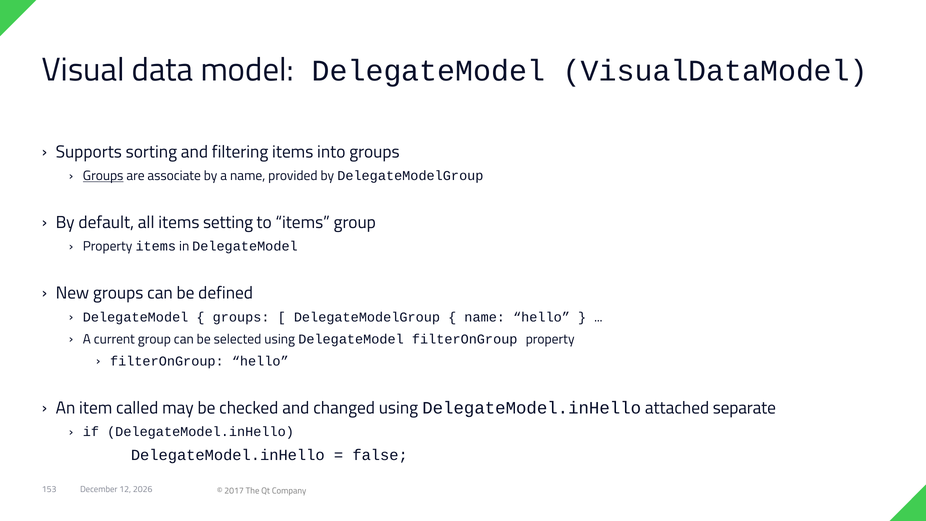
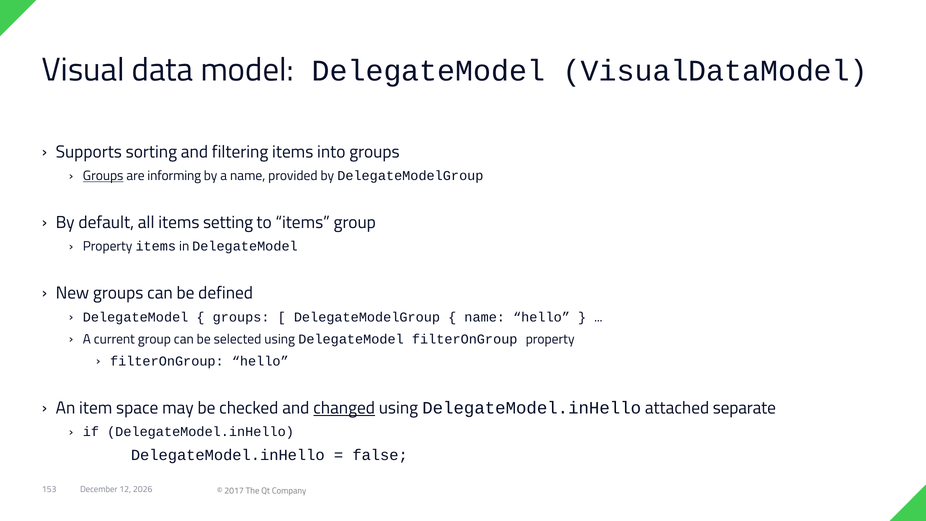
associate: associate -> informing
called: called -> space
changed underline: none -> present
